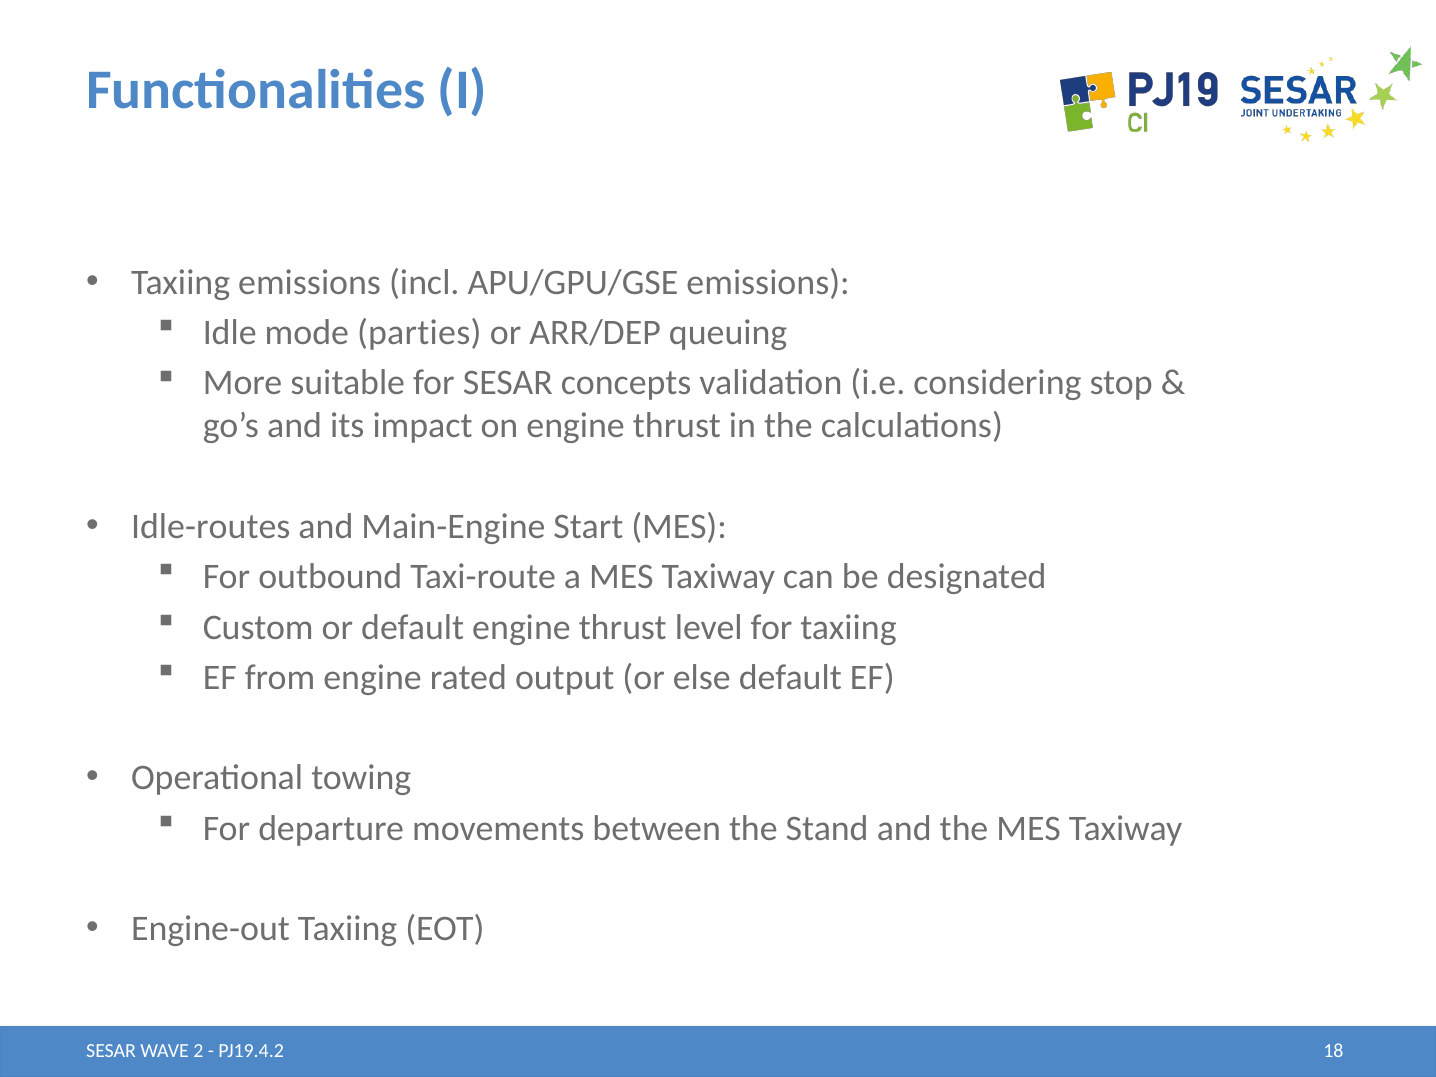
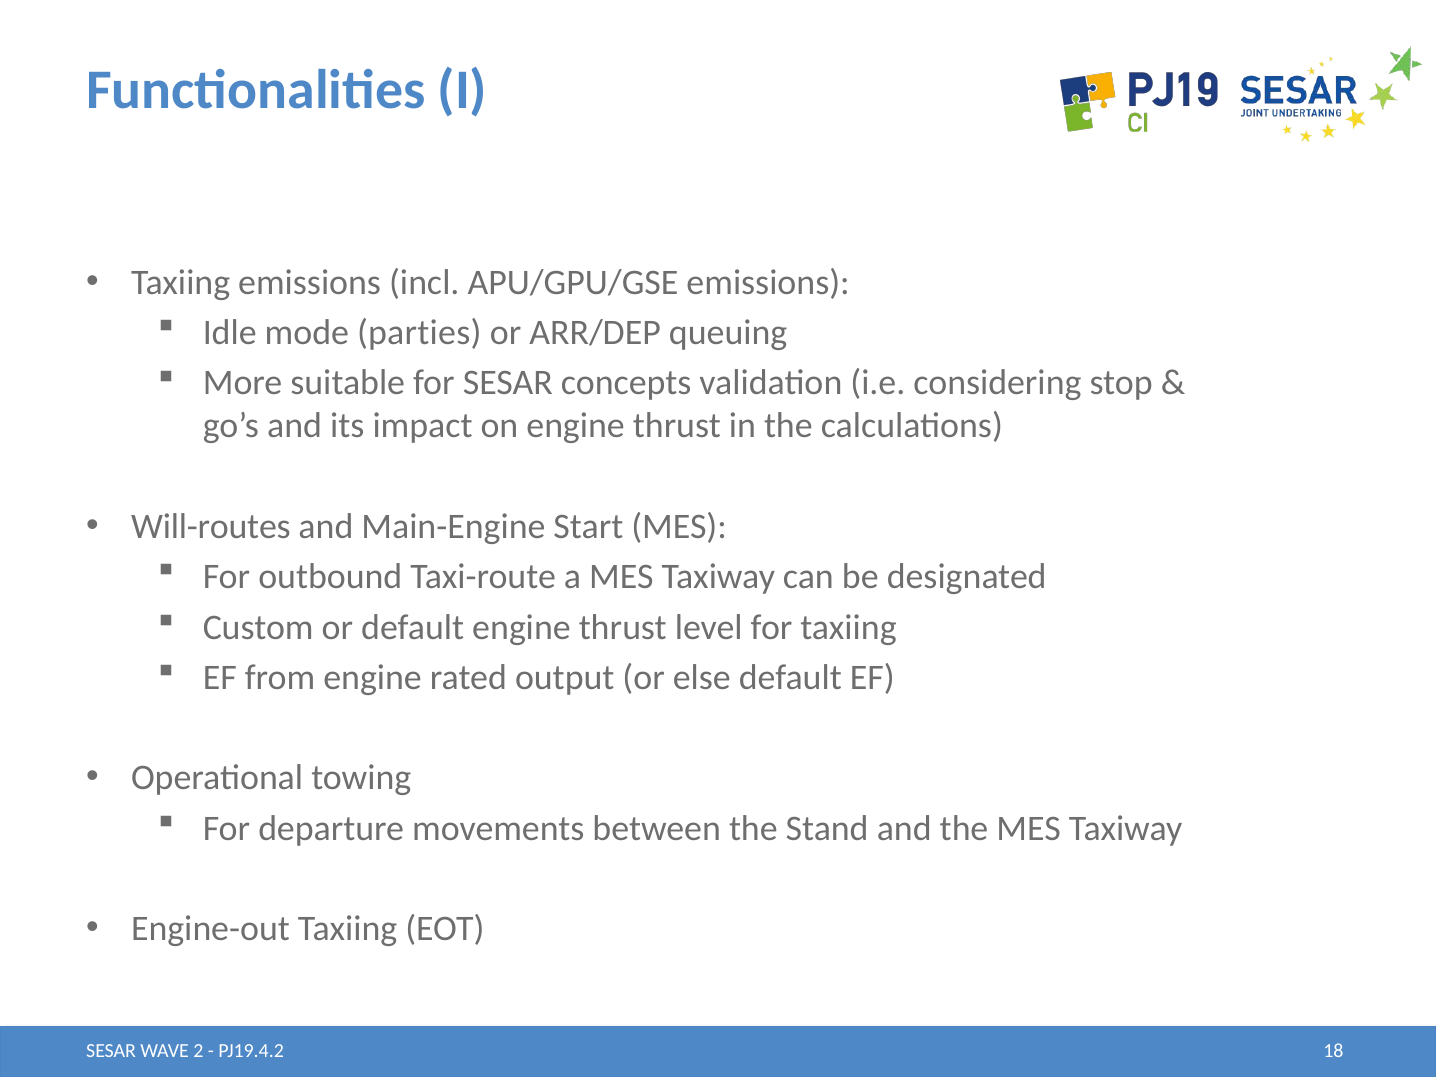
Idle-routes: Idle-routes -> Will-routes
